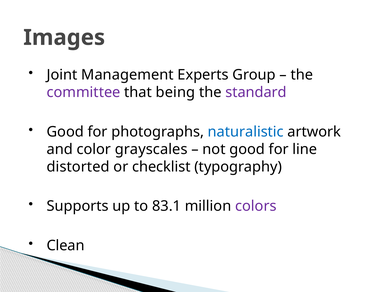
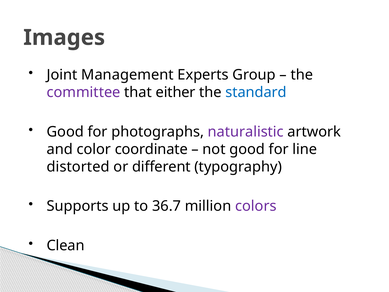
being: being -> either
standard colour: purple -> blue
naturalistic colour: blue -> purple
grayscales: grayscales -> coordinate
checklist: checklist -> different
83.1: 83.1 -> 36.7
